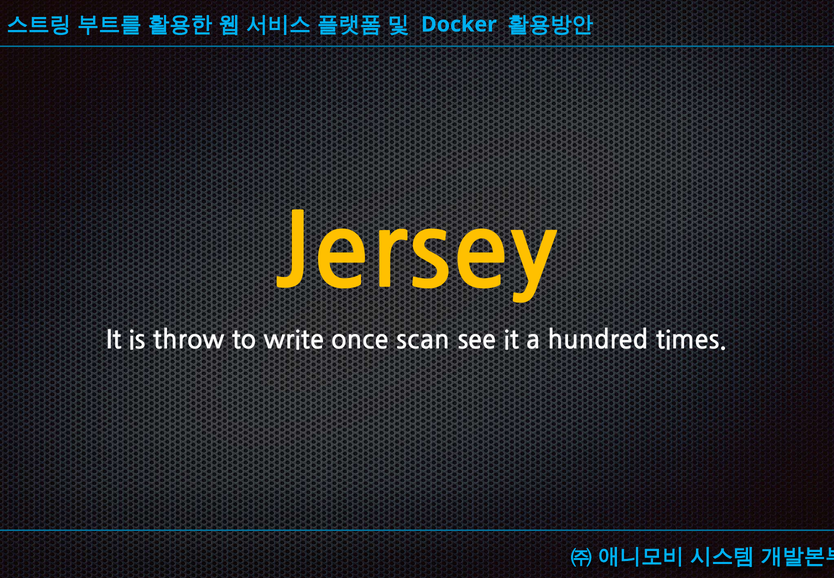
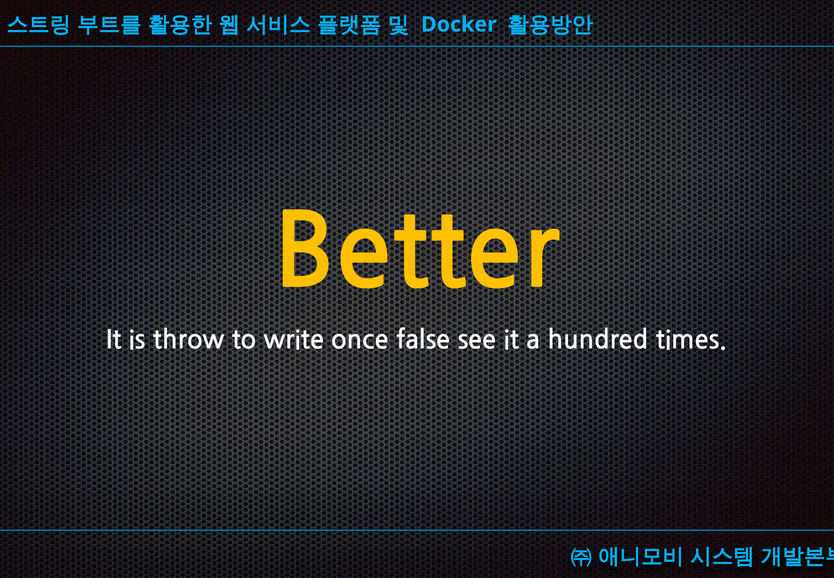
Jersey: Jersey -> Better
scan: scan -> false
